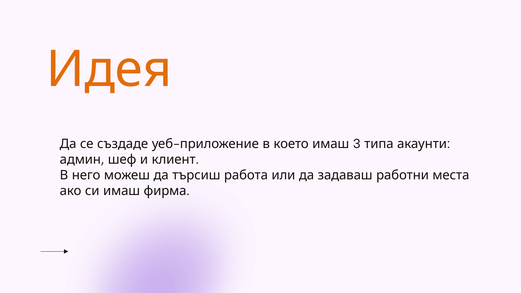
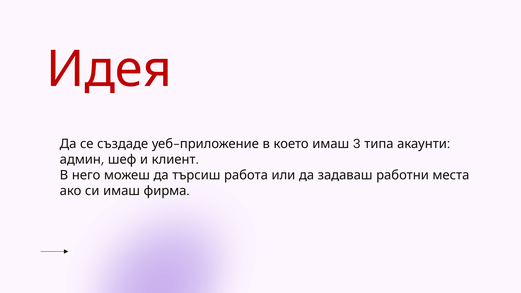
Идея colour: orange -> red
